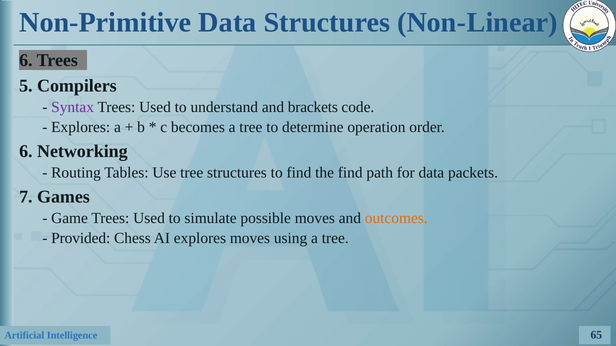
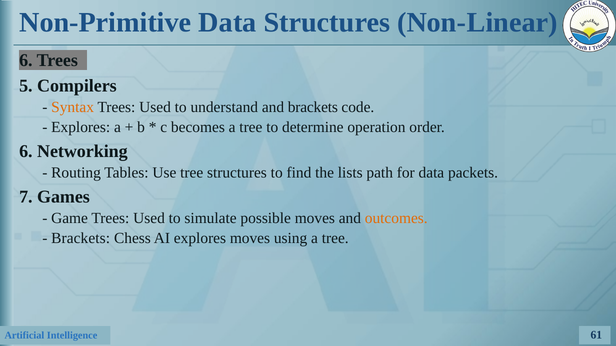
Syntax colour: purple -> orange
the find: find -> lists
Provided at (81, 238): Provided -> Brackets
65: 65 -> 61
